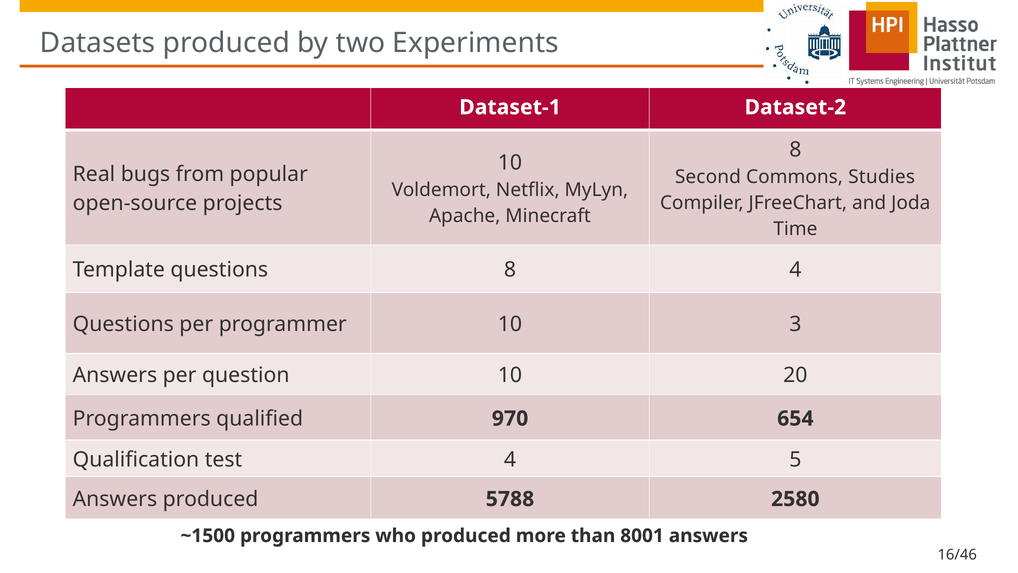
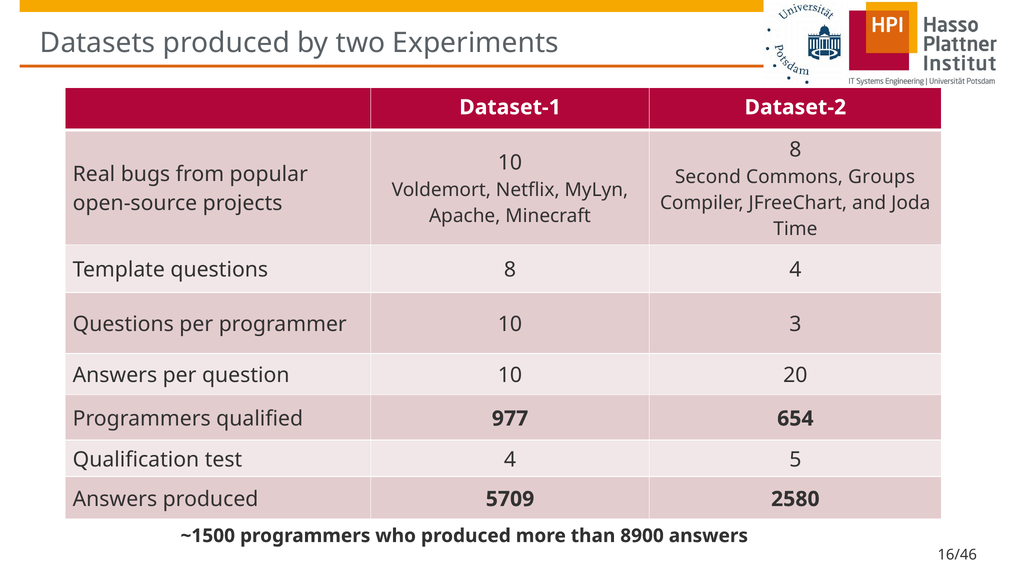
Studies: Studies -> Groups
970: 970 -> 977
5788: 5788 -> 5709
8001: 8001 -> 8900
